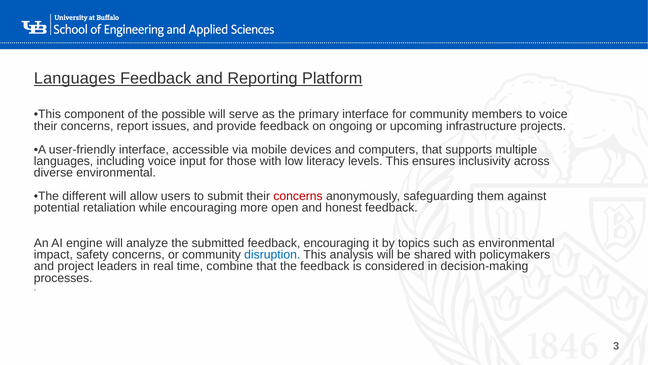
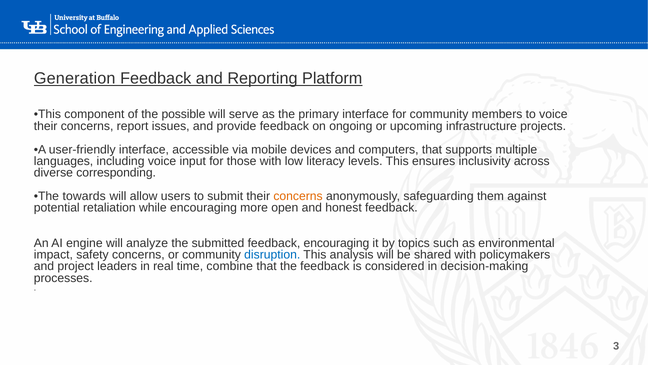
Languages at (75, 78): Languages -> Generation
diverse environmental: environmental -> corresponding
different: different -> towards
concerns at (298, 196) colour: red -> orange
